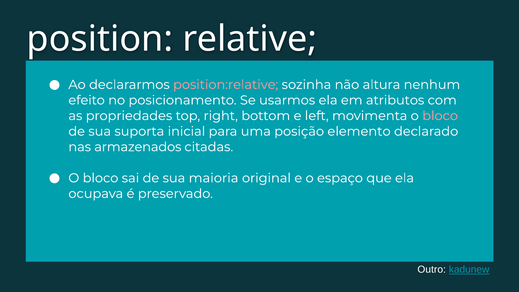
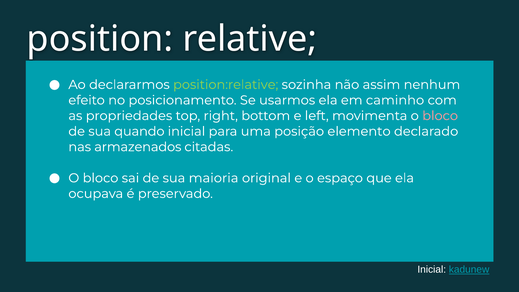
position:relative colour: pink -> light green
altura: altura -> assim
atributos: atributos -> caminho
suporta: suporta -> quando
Outro at (432, 269): Outro -> Inicial
